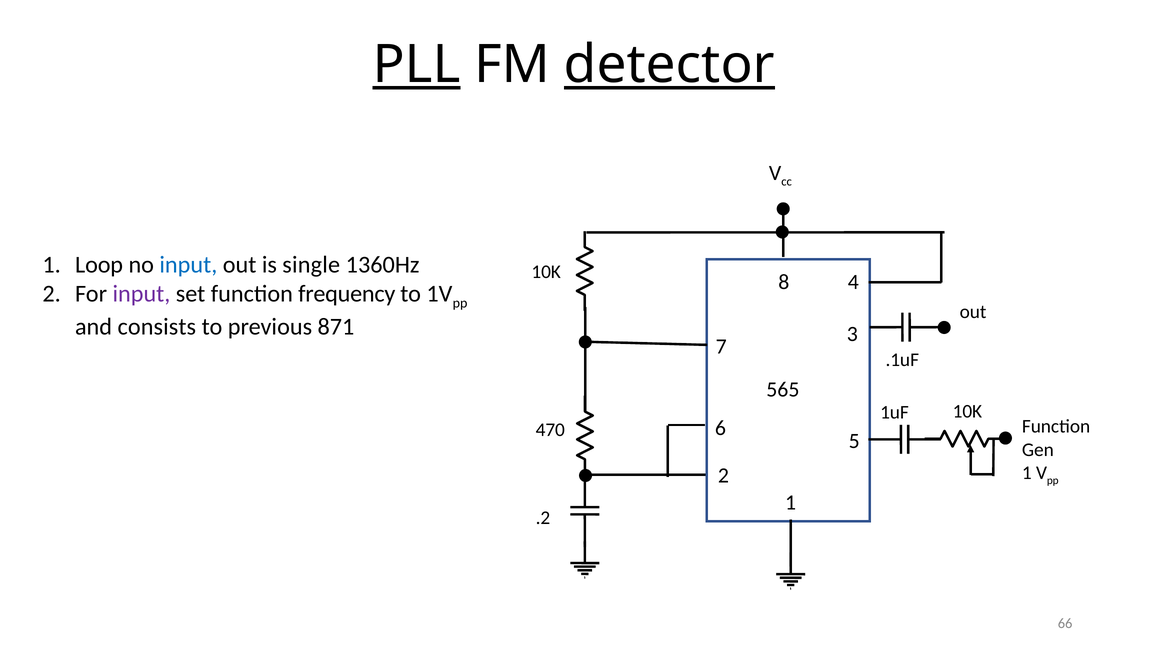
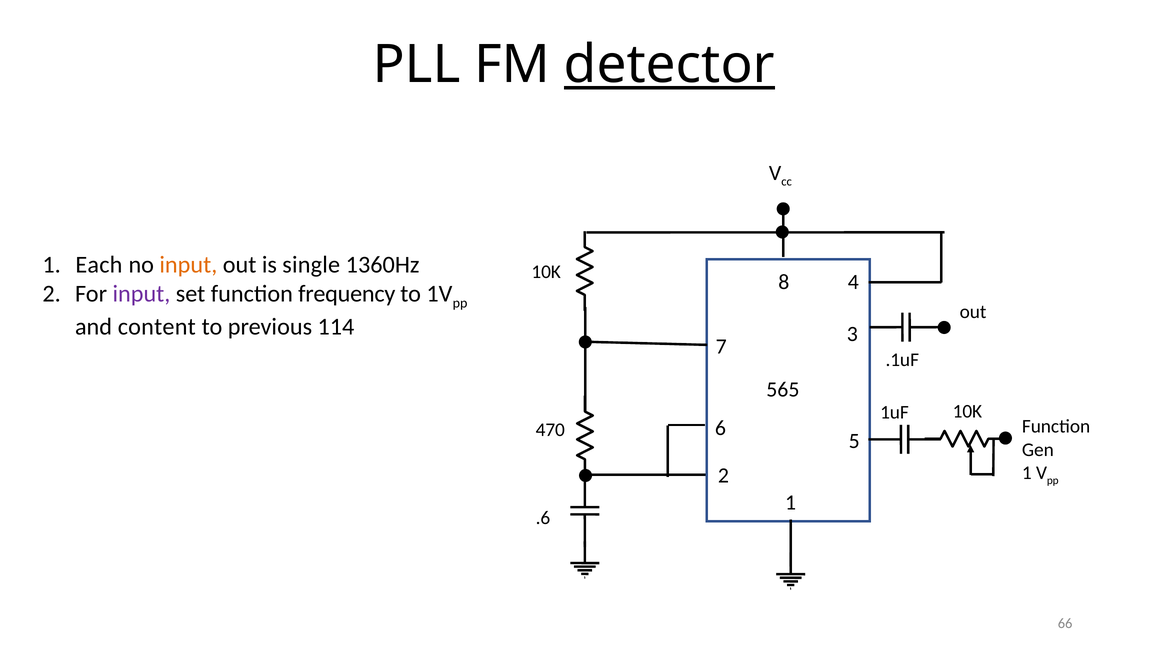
PLL underline: present -> none
Loop: Loop -> Each
input at (188, 265) colour: blue -> orange
consists: consists -> content
871: 871 -> 114
.2: .2 -> .6
